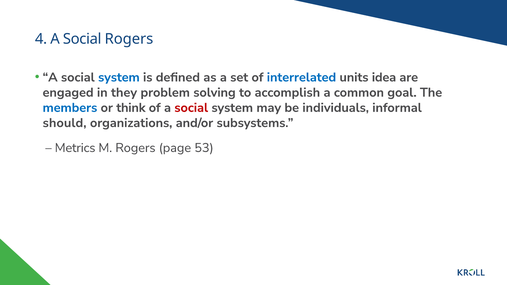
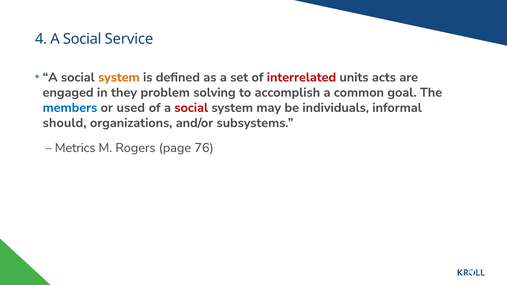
Social Rogers: Rogers -> Service
system at (119, 77) colour: blue -> orange
interrelated colour: blue -> red
idea: idea -> acts
think: think -> used
53: 53 -> 76
